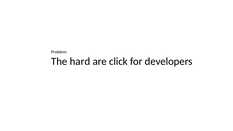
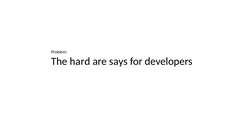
click: click -> says
